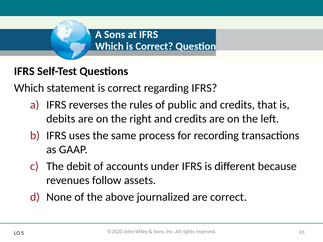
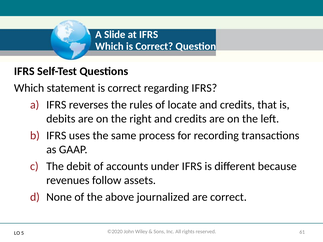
A Sons: Sons -> Slide
public: public -> locate
